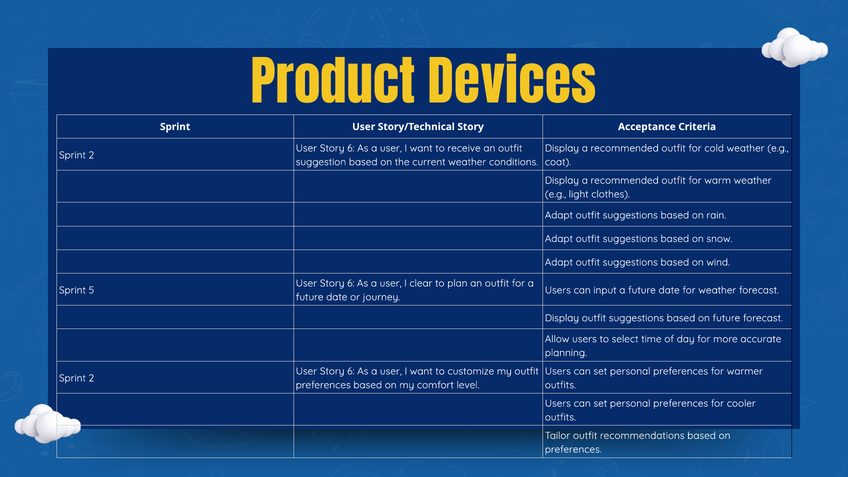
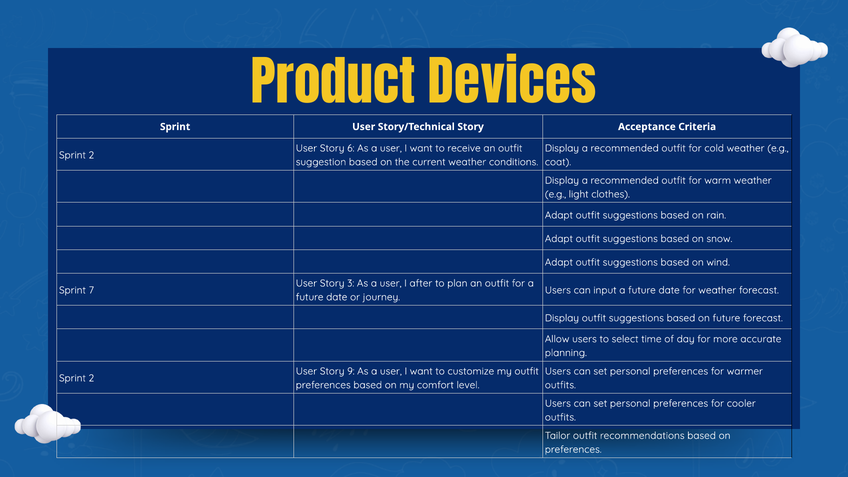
6 at (351, 283): 6 -> 3
clear: clear -> after
5: 5 -> 7
6 at (351, 371): 6 -> 9
